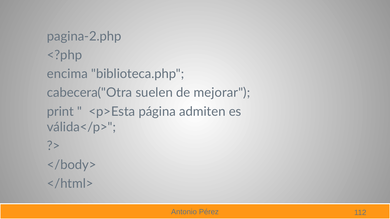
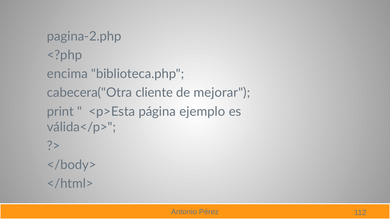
suelen: suelen -> cliente
admiten: admiten -> ejemplo
